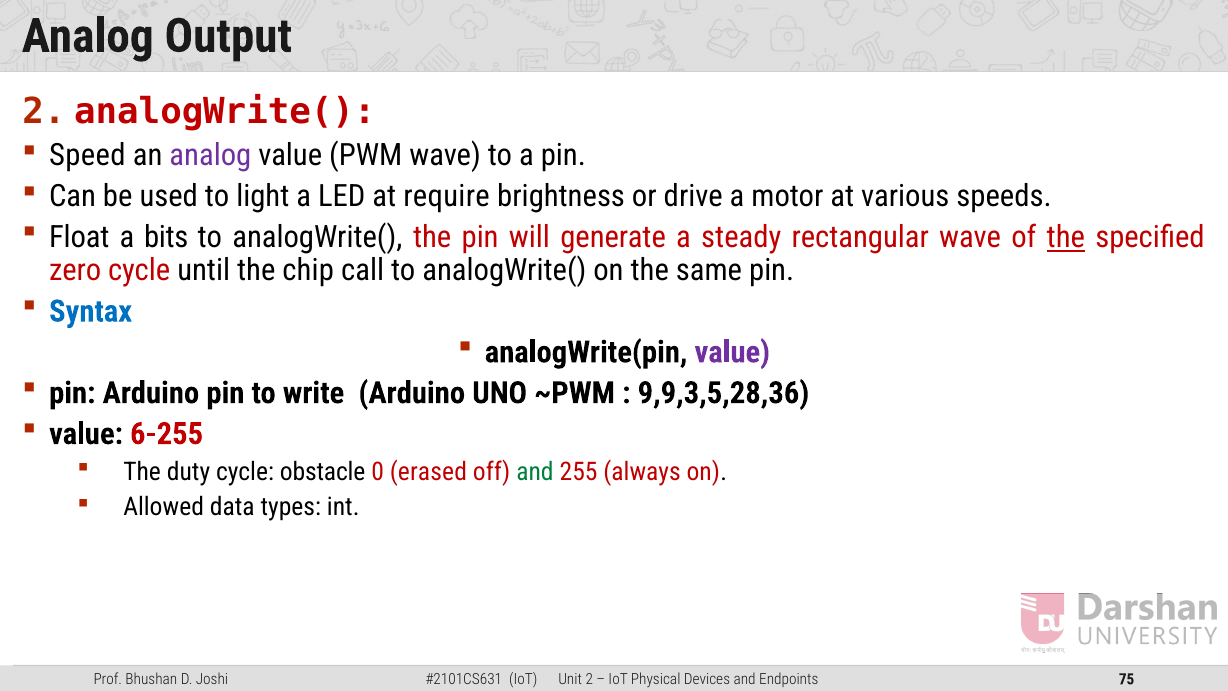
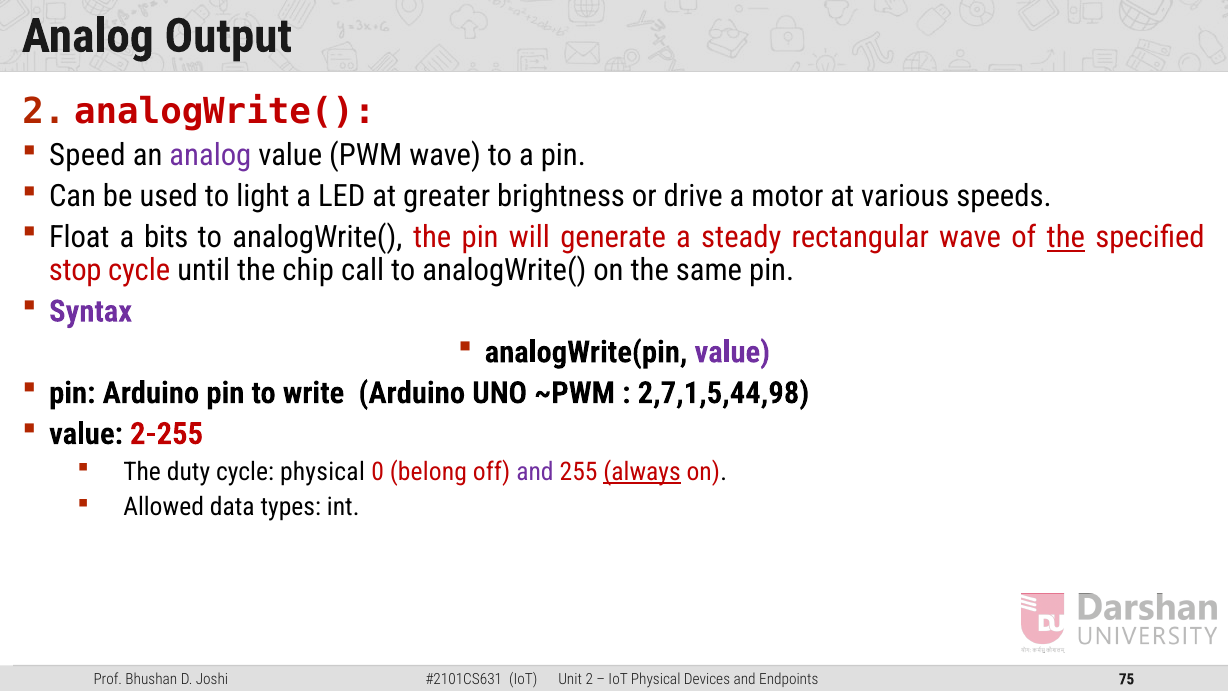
require: require -> greater
zero: zero -> stop
Syntax colour: blue -> purple
9,9,3,5,28,36: 9,9,3,5,28,36 -> 2,7,1,5,44,98
6-255: 6-255 -> 2-255
cycle obstacle: obstacle -> physical
erased: erased -> belong
and at (535, 472) colour: green -> purple
always underline: none -> present
